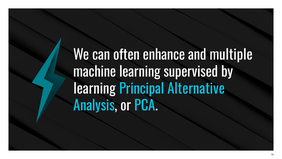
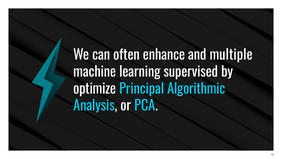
learning at (95, 89): learning -> optimize
Alternative: Alternative -> Algorithmic
